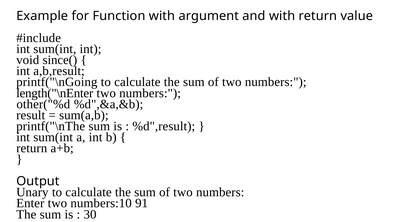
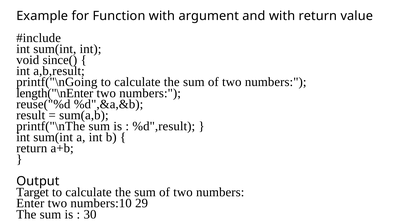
other("%d: other("%d -> reuse("%d
Unary: Unary -> Target
91: 91 -> 29
